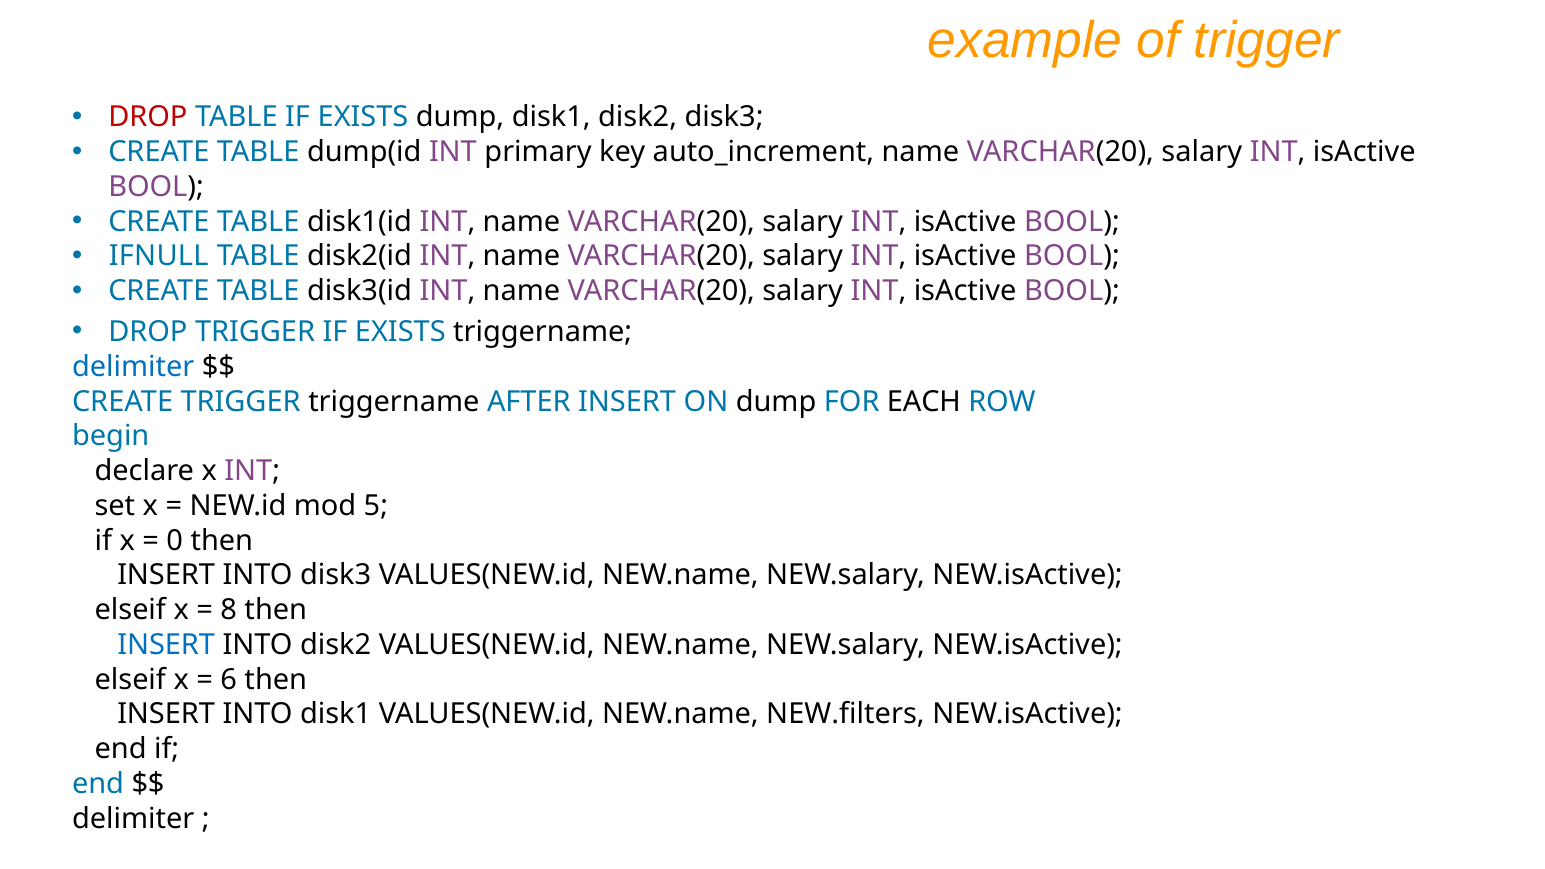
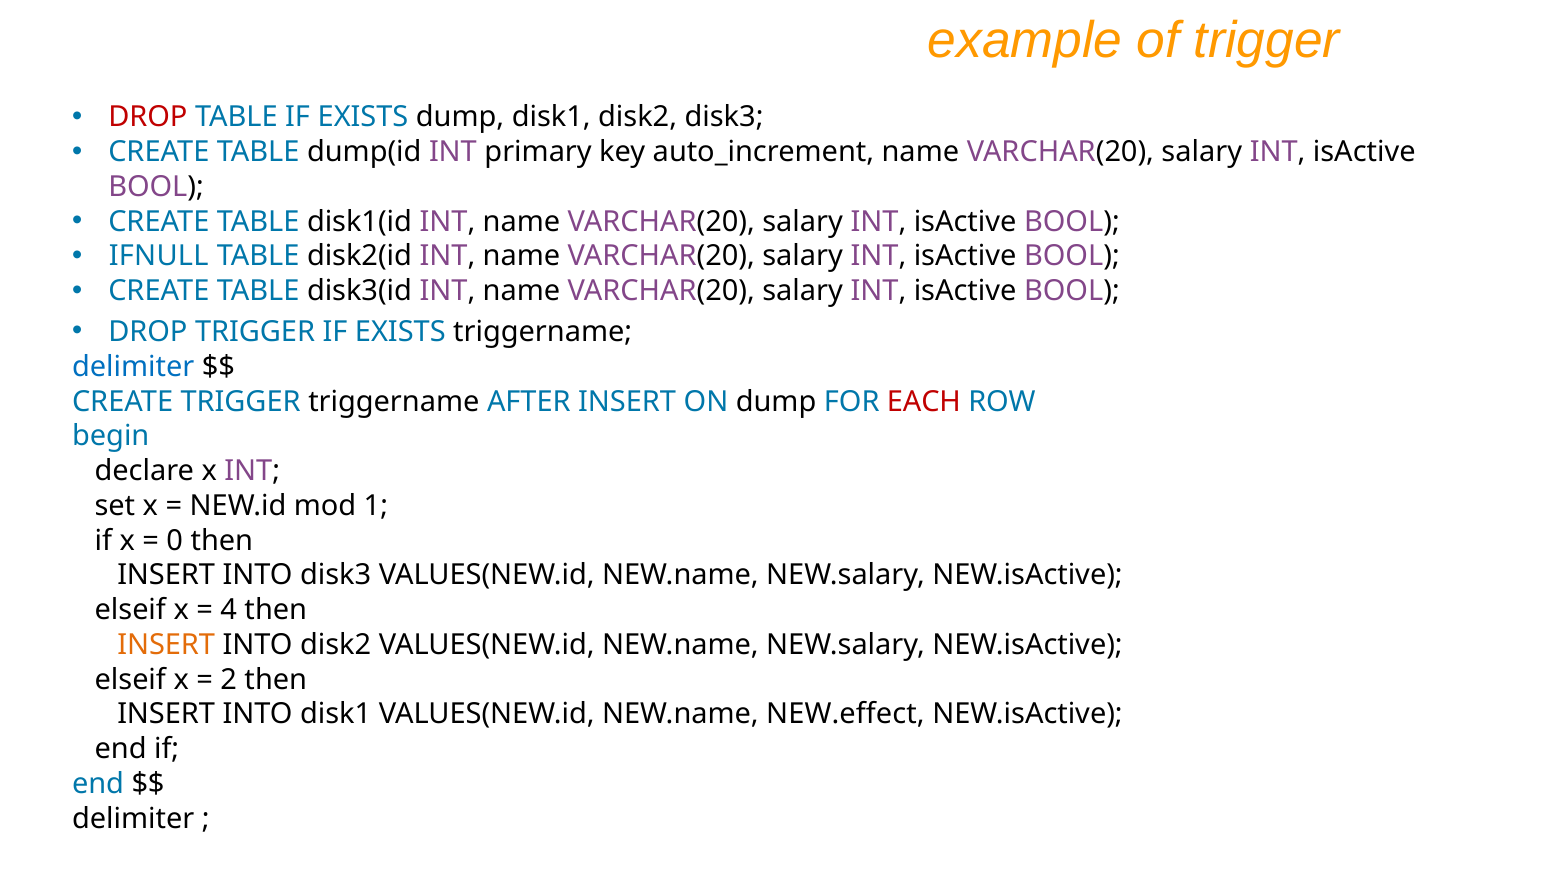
EACH colour: black -> red
5: 5 -> 1
8: 8 -> 4
INSERT at (166, 645) colour: blue -> orange
6: 6 -> 2
NEW.filters: NEW.filters -> NEW.effect
